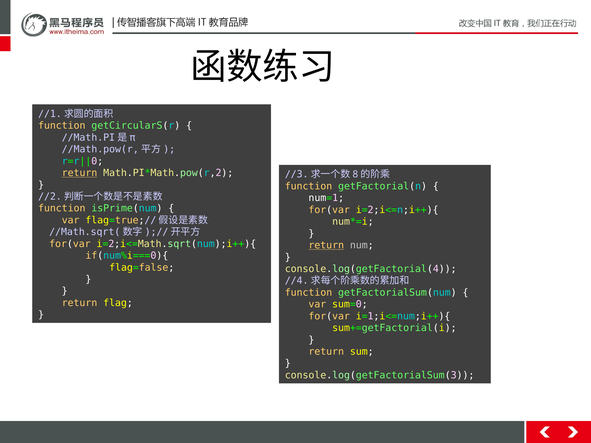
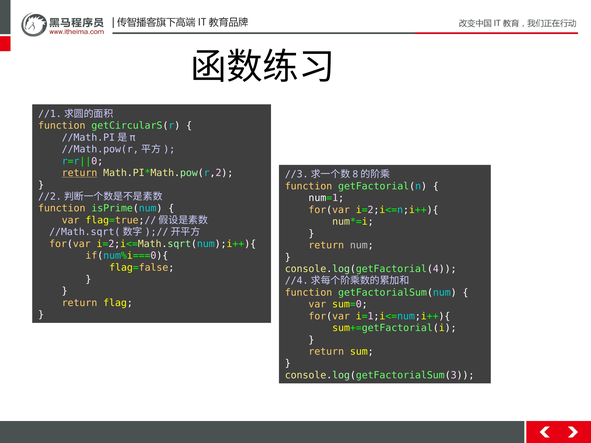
return at (326, 245) underline: present -> none
